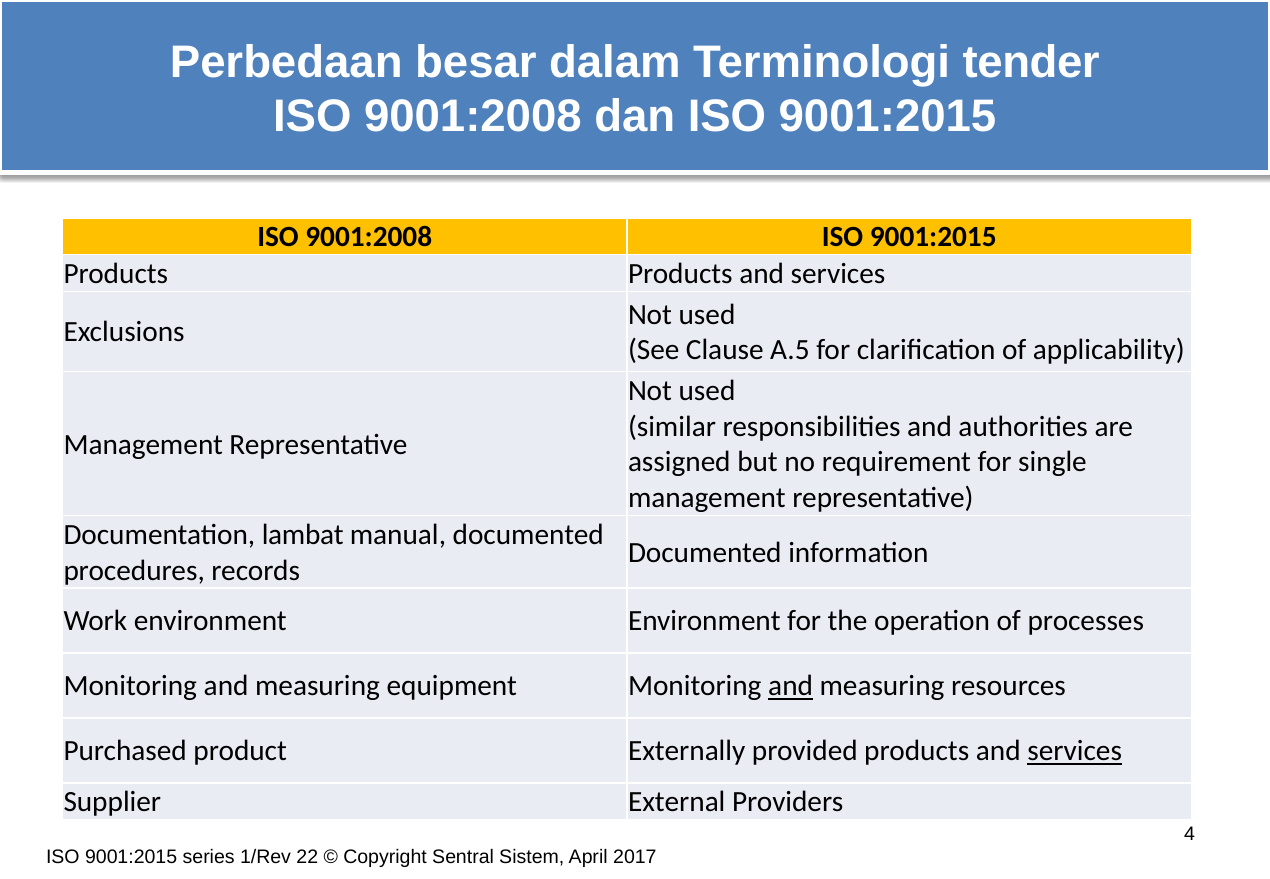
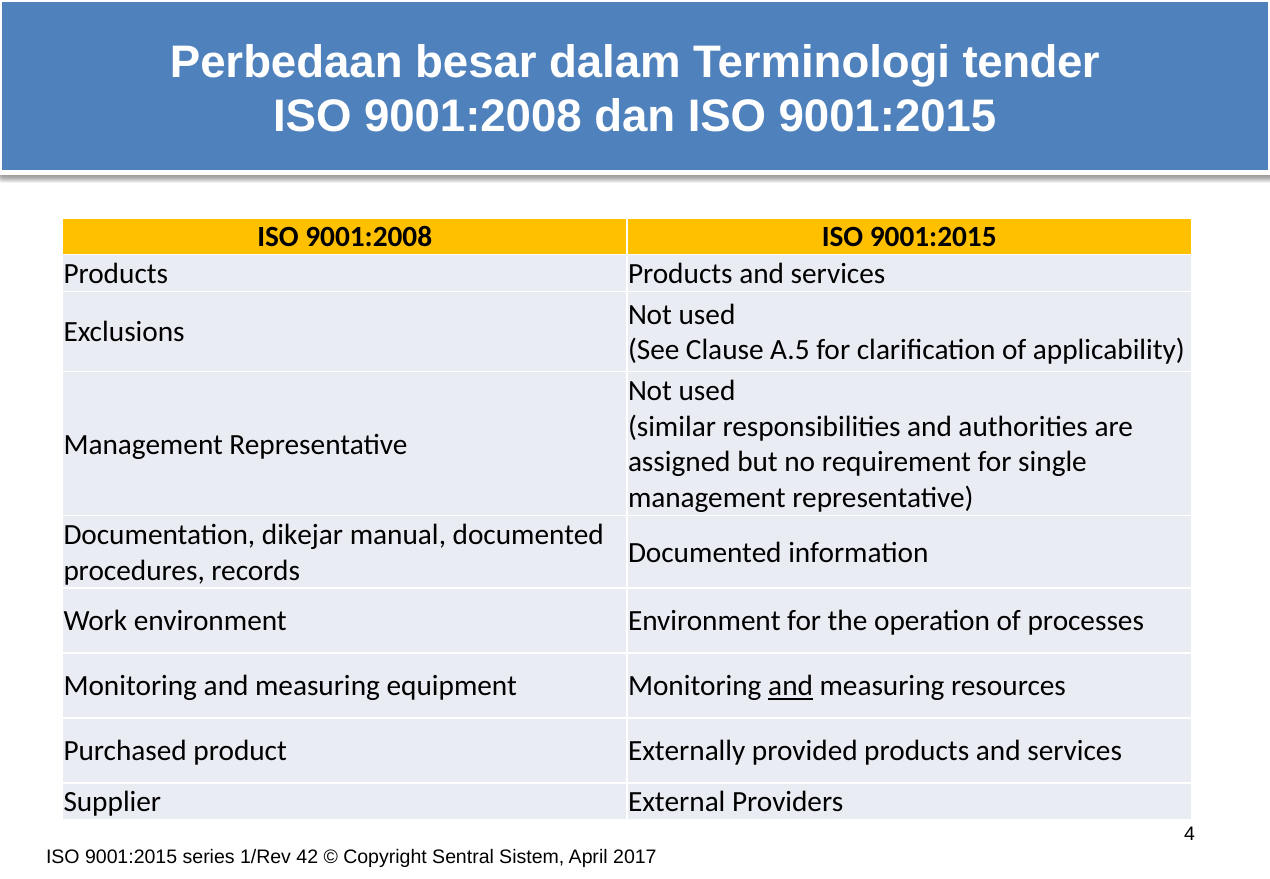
lambat: lambat -> dikejar
services at (1075, 751) underline: present -> none
22: 22 -> 42
